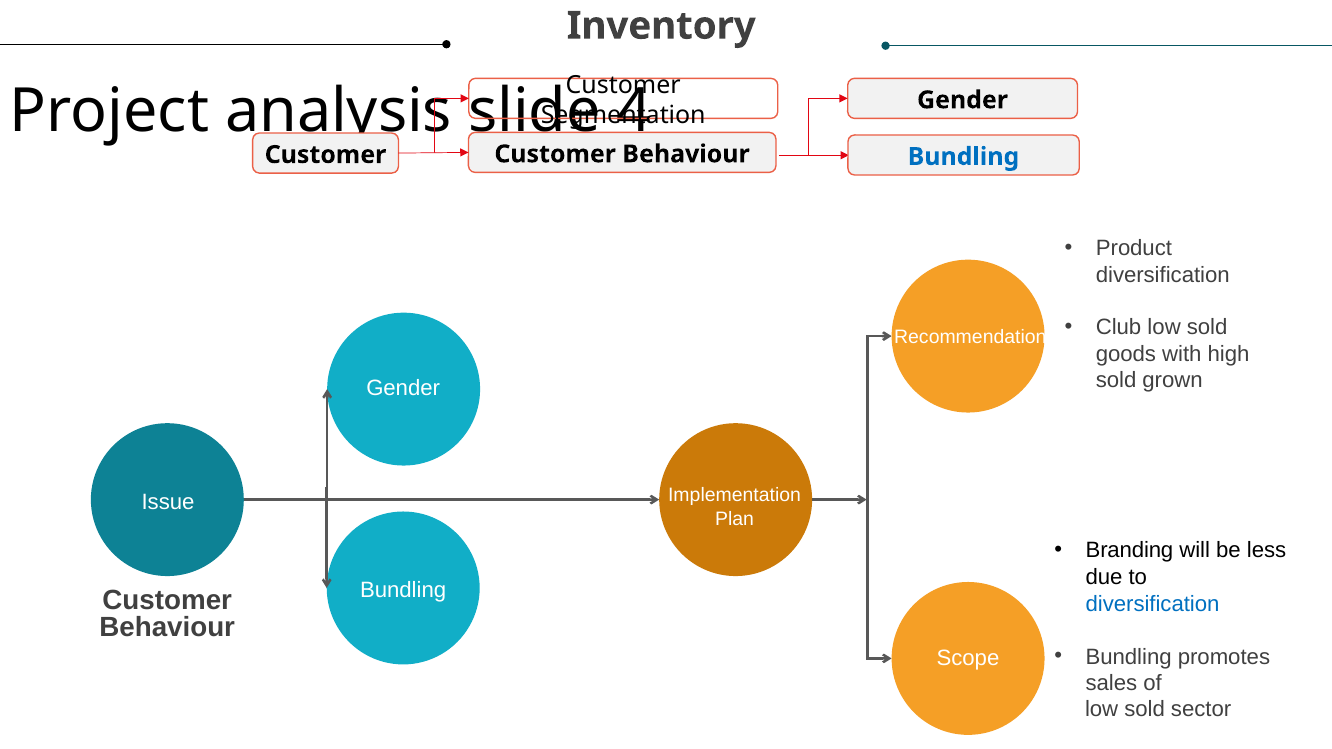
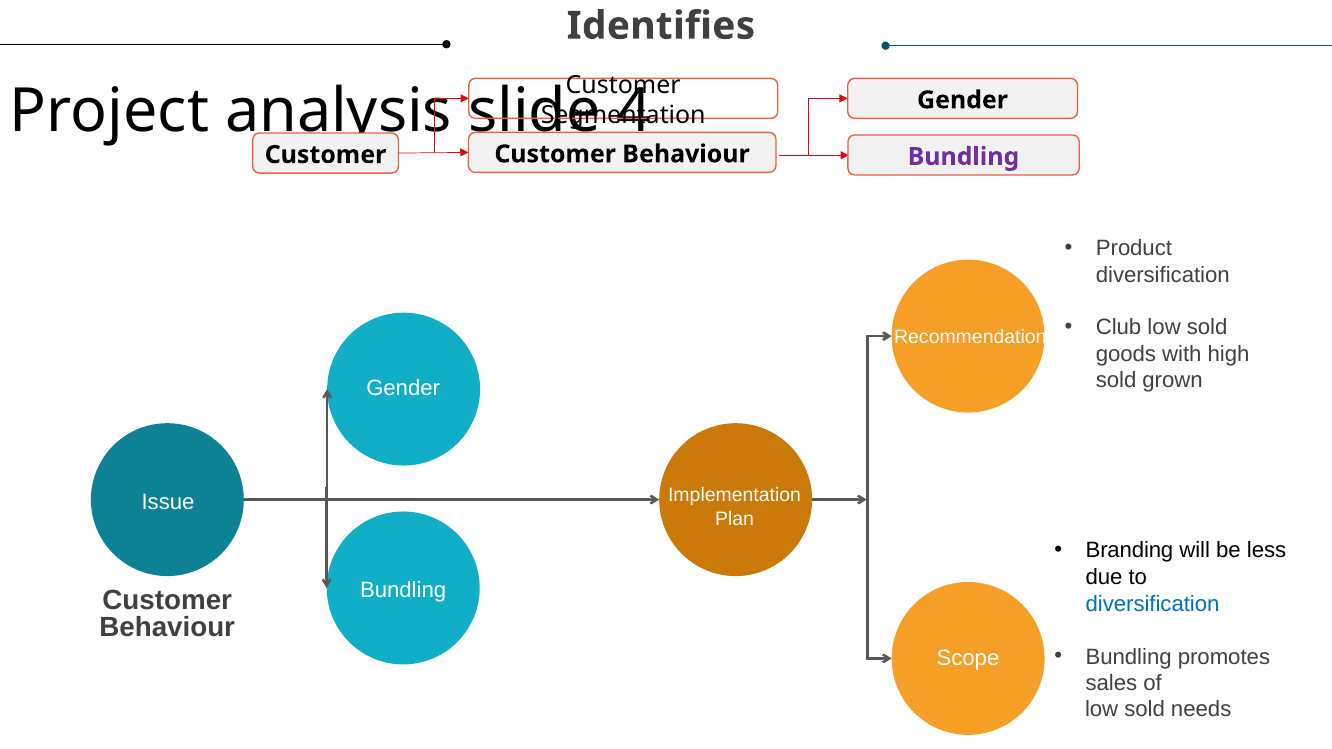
Inventory: Inventory -> Identifies
Bundling at (964, 157) colour: blue -> purple
sector: sector -> needs
